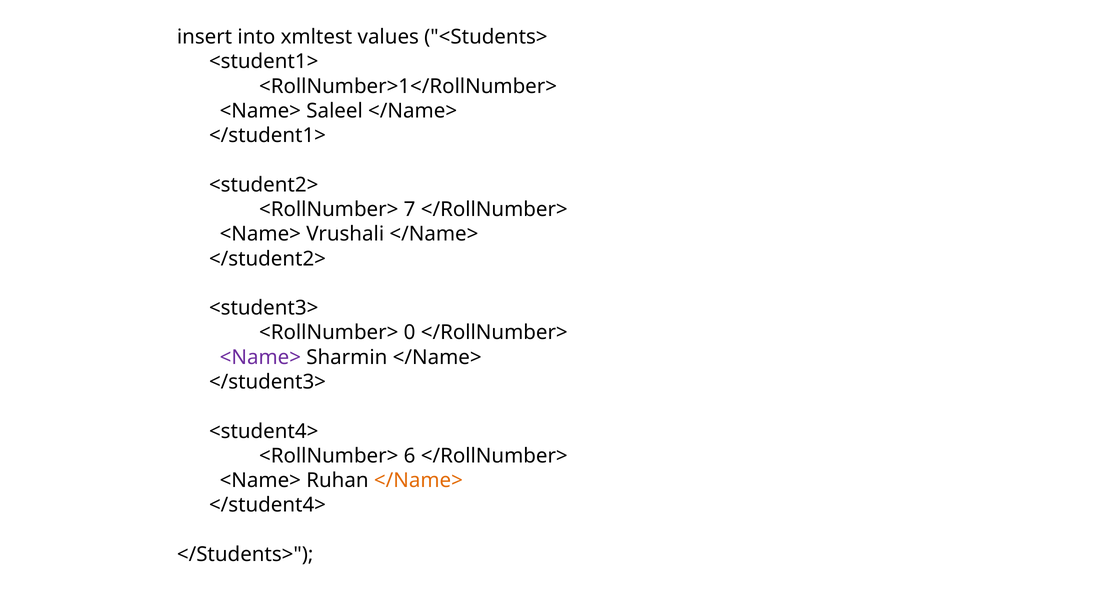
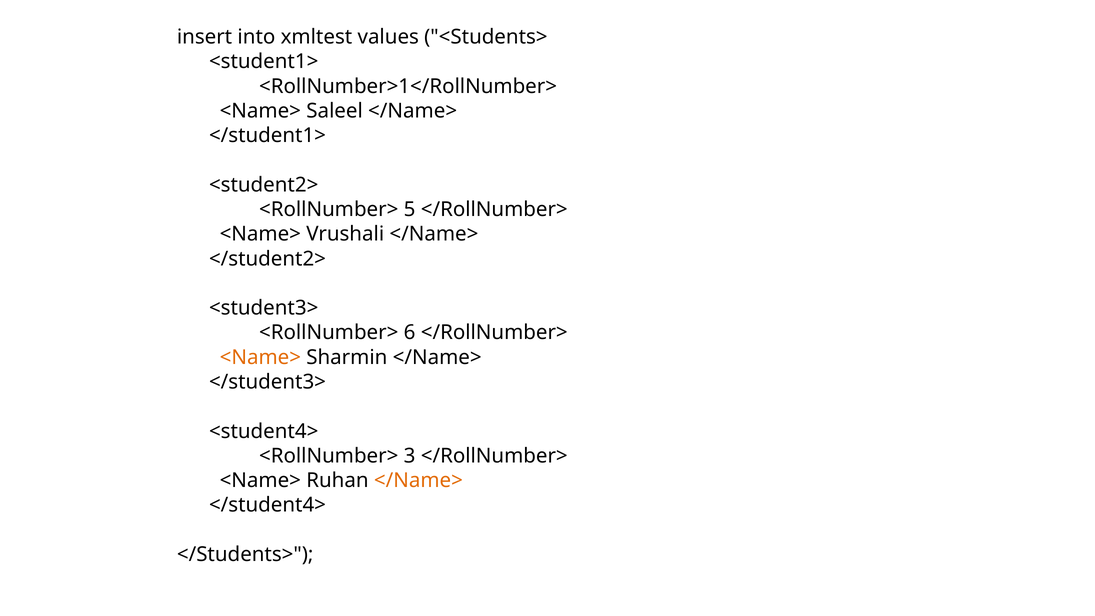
7: 7 -> 5
0: 0 -> 6
<Name> at (260, 357) colour: purple -> orange
6: 6 -> 3
